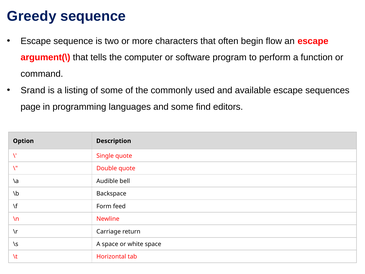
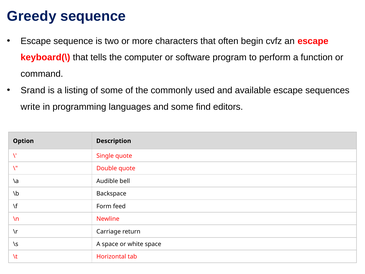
flow: flow -> cvfz
argument(\: argument(\ -> keyboard(\
page: page -> write
